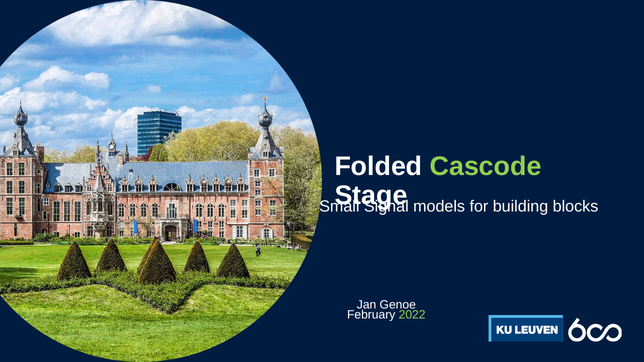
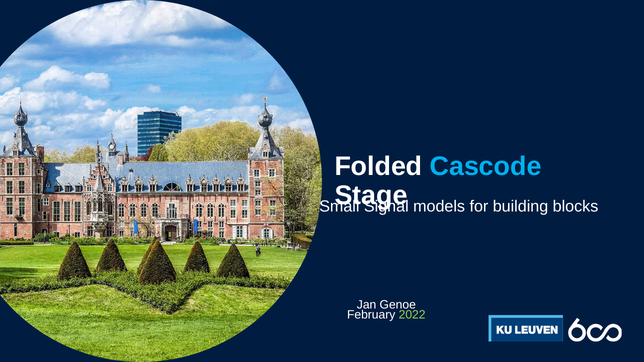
Cascode colour: light green -> light blue
